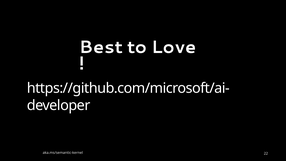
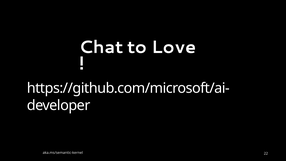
Best: Best -> Chat
